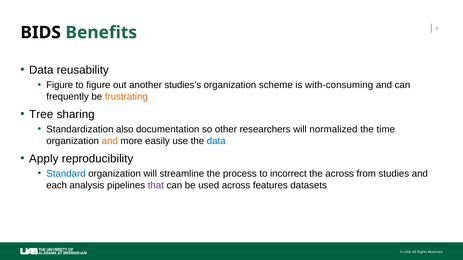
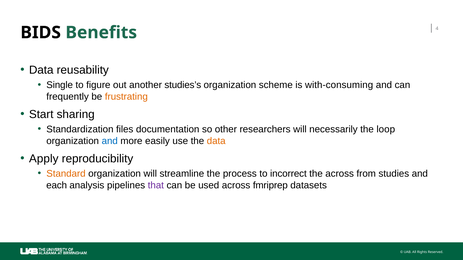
Figure at (60, 85): Figure -> Single
Tree: Tree -> Start
also: also -> files
normalized: normalized -> necessarily
time: time -> loop
and at (110, 141) colour: orange -> blue
data at (216, 141) colour: blue -> orange
Standard colour: blue -> orange
features: features -> fmriprep
